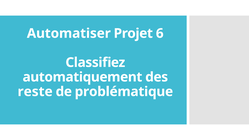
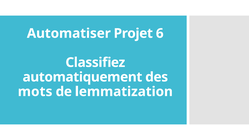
reste: reste -> mots
problématique: problématique -> lemmatization
